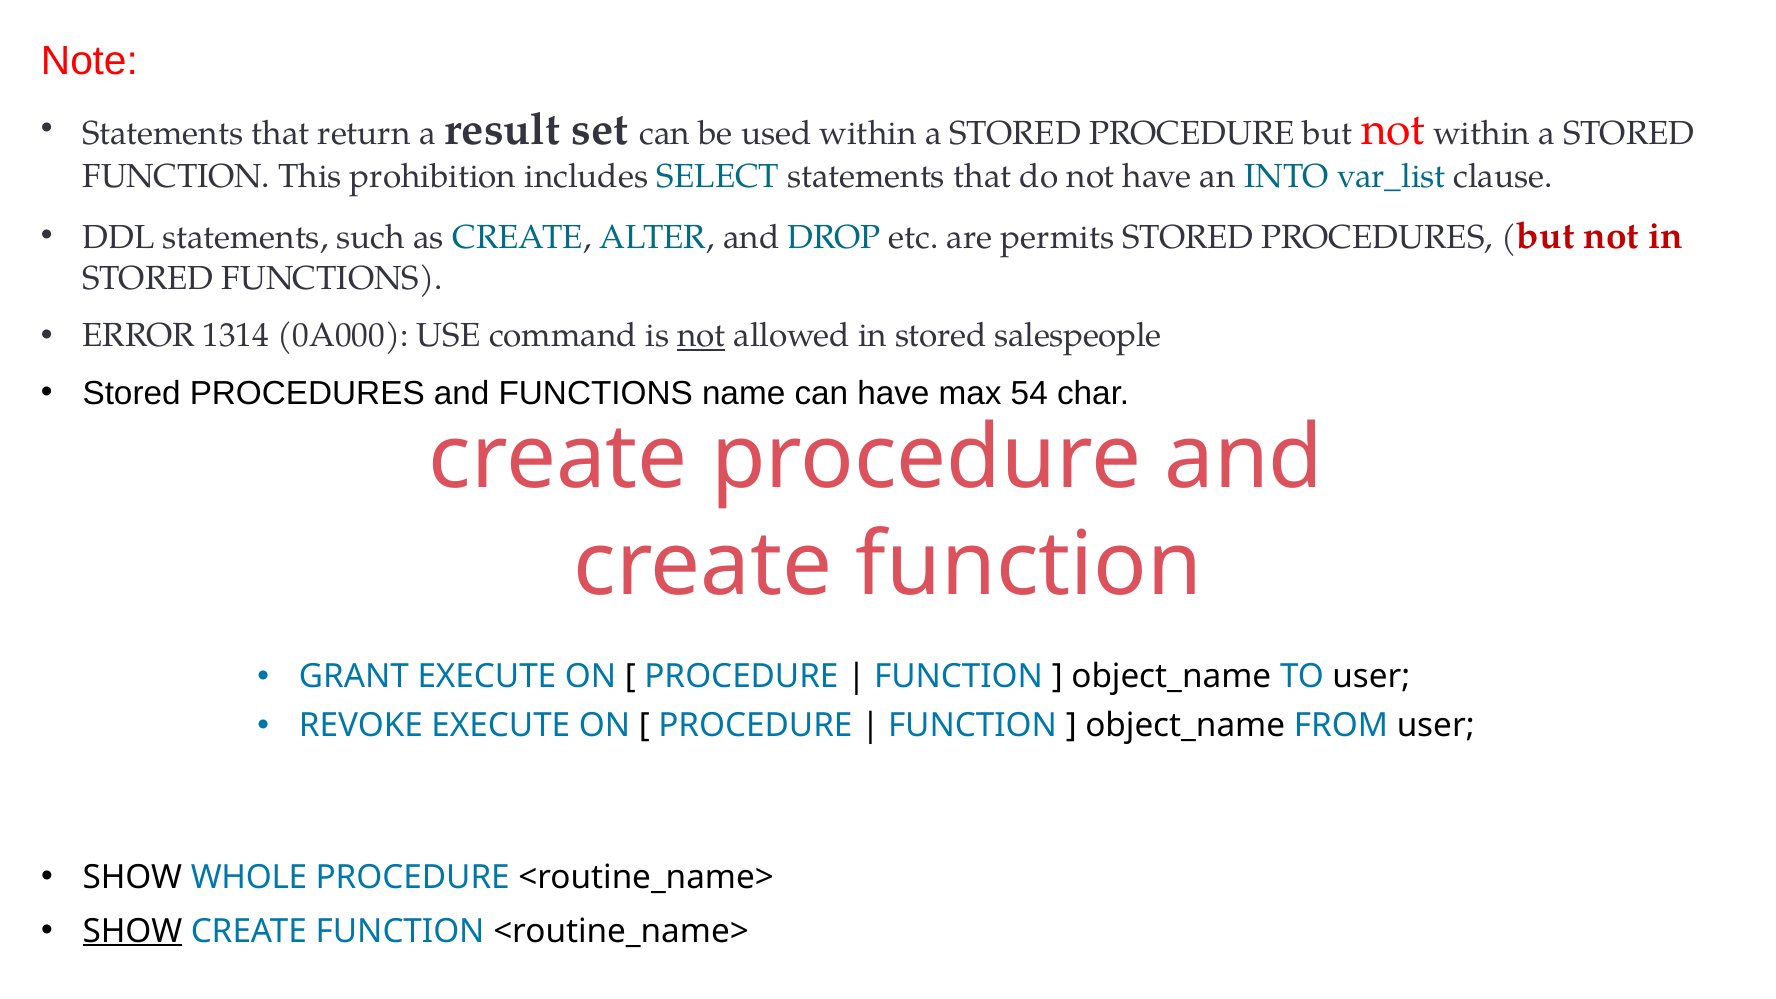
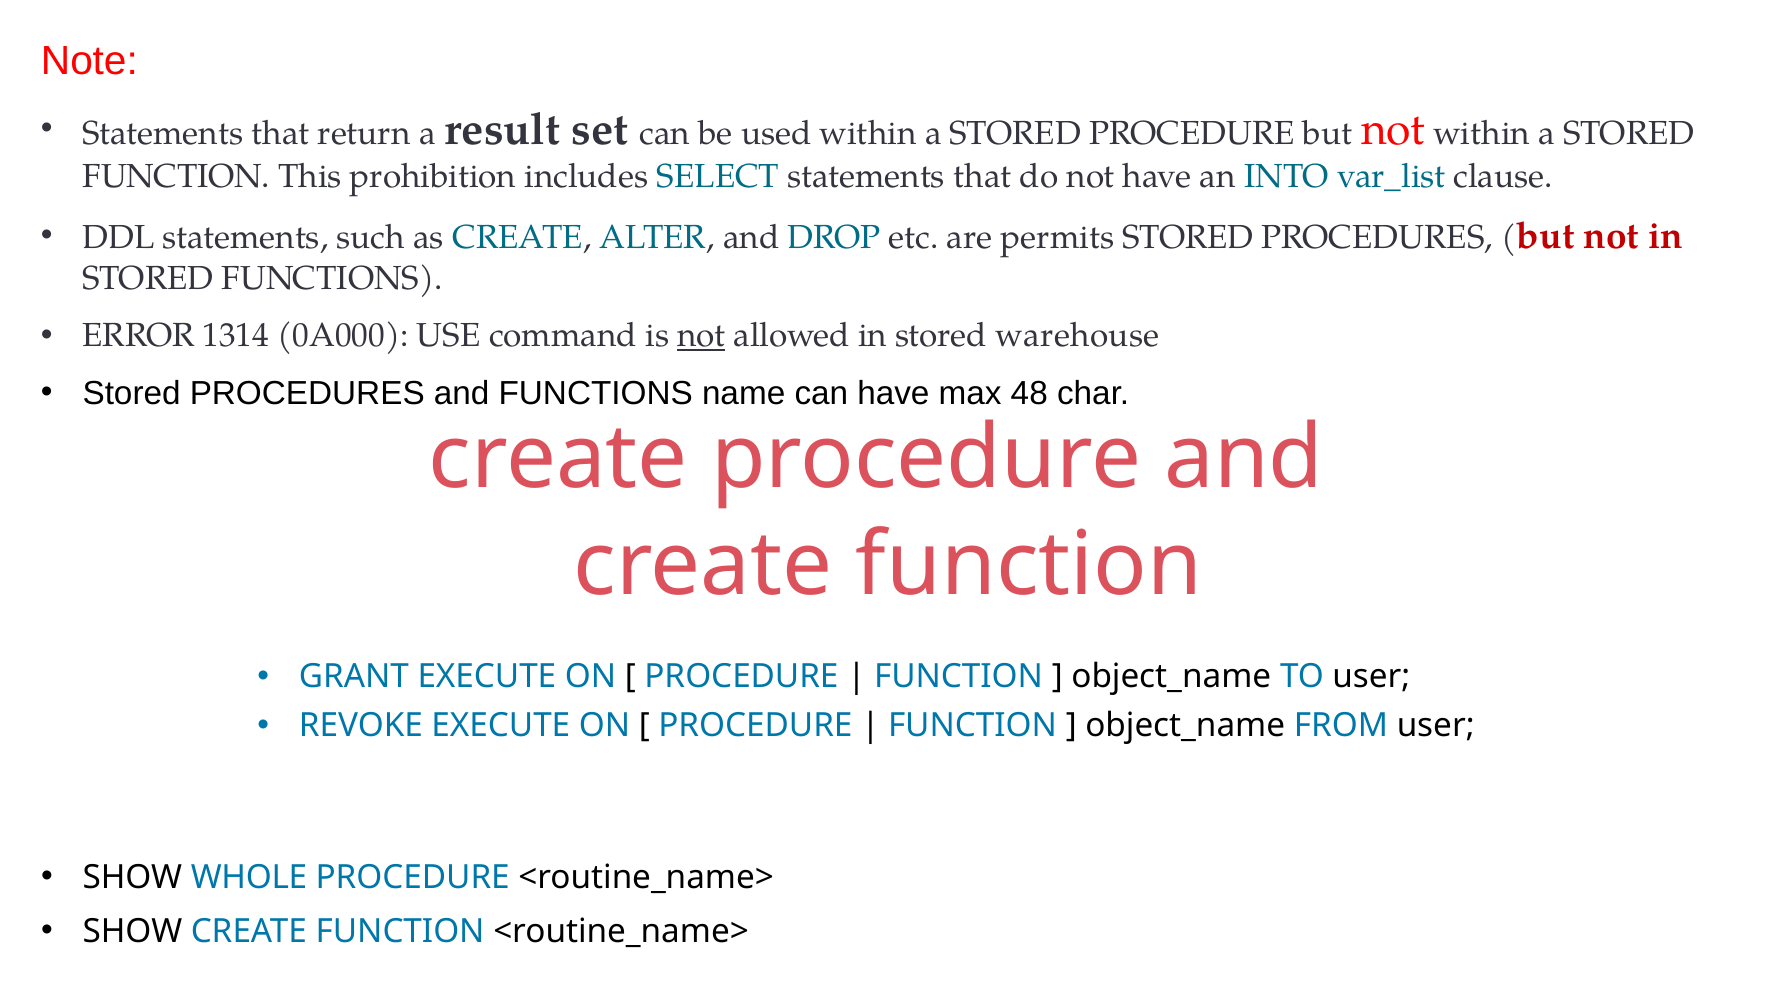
salespeople: salespeople -> warehouse
54: 54 -> 48
SHOW at (132, 931) underline: present -> none
